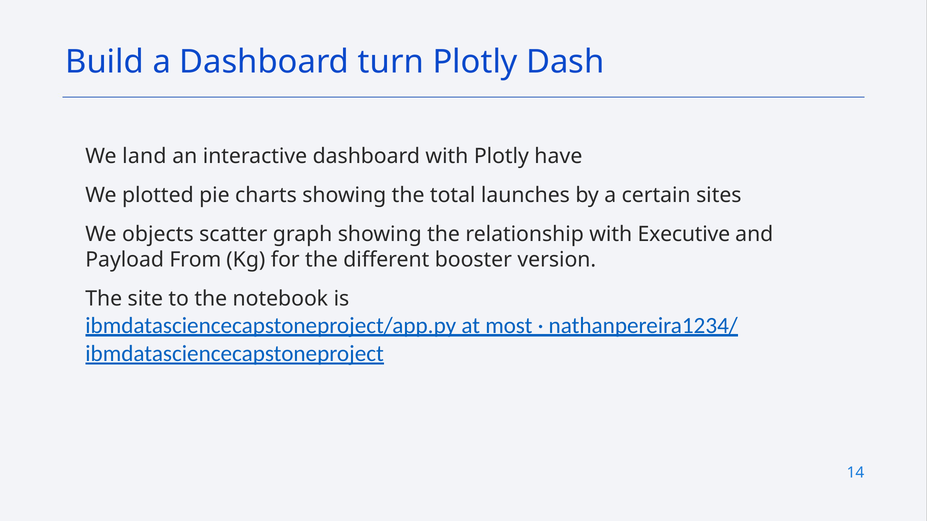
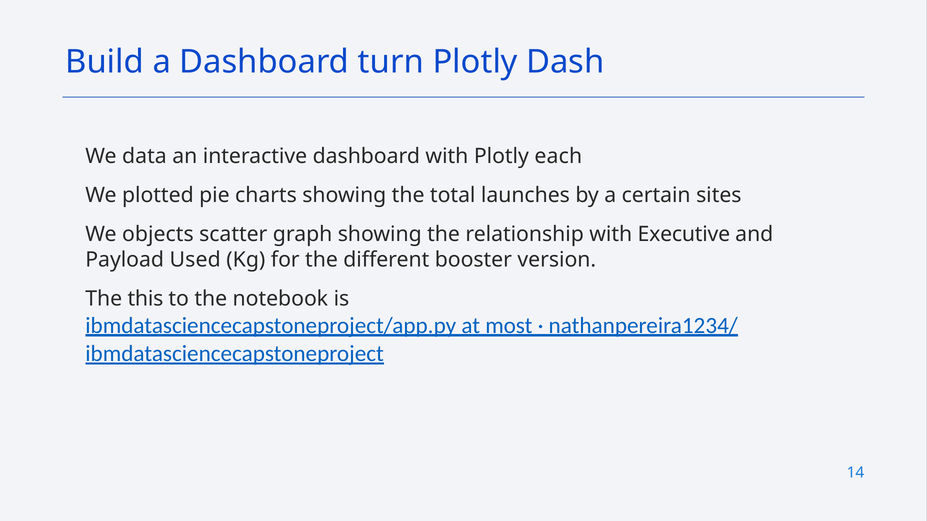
land: land -> data
have: have -> each
From: From -> Used
site: site -> this
